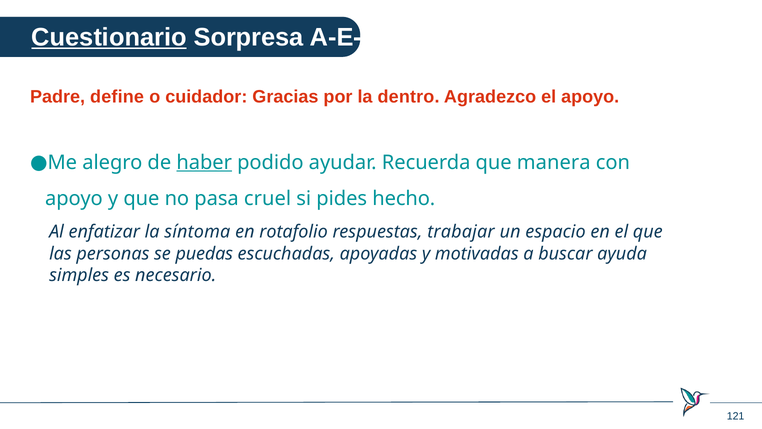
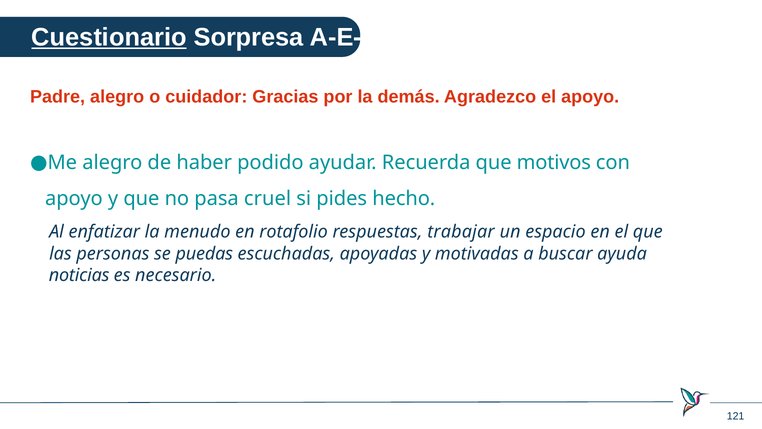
Padre define: define -> alegro
dentro: dentro -> demás
haber underline: present -> none
manera: manera -> motivos
síntoma: síntoma -> menudo
simples: simples -> noticias
